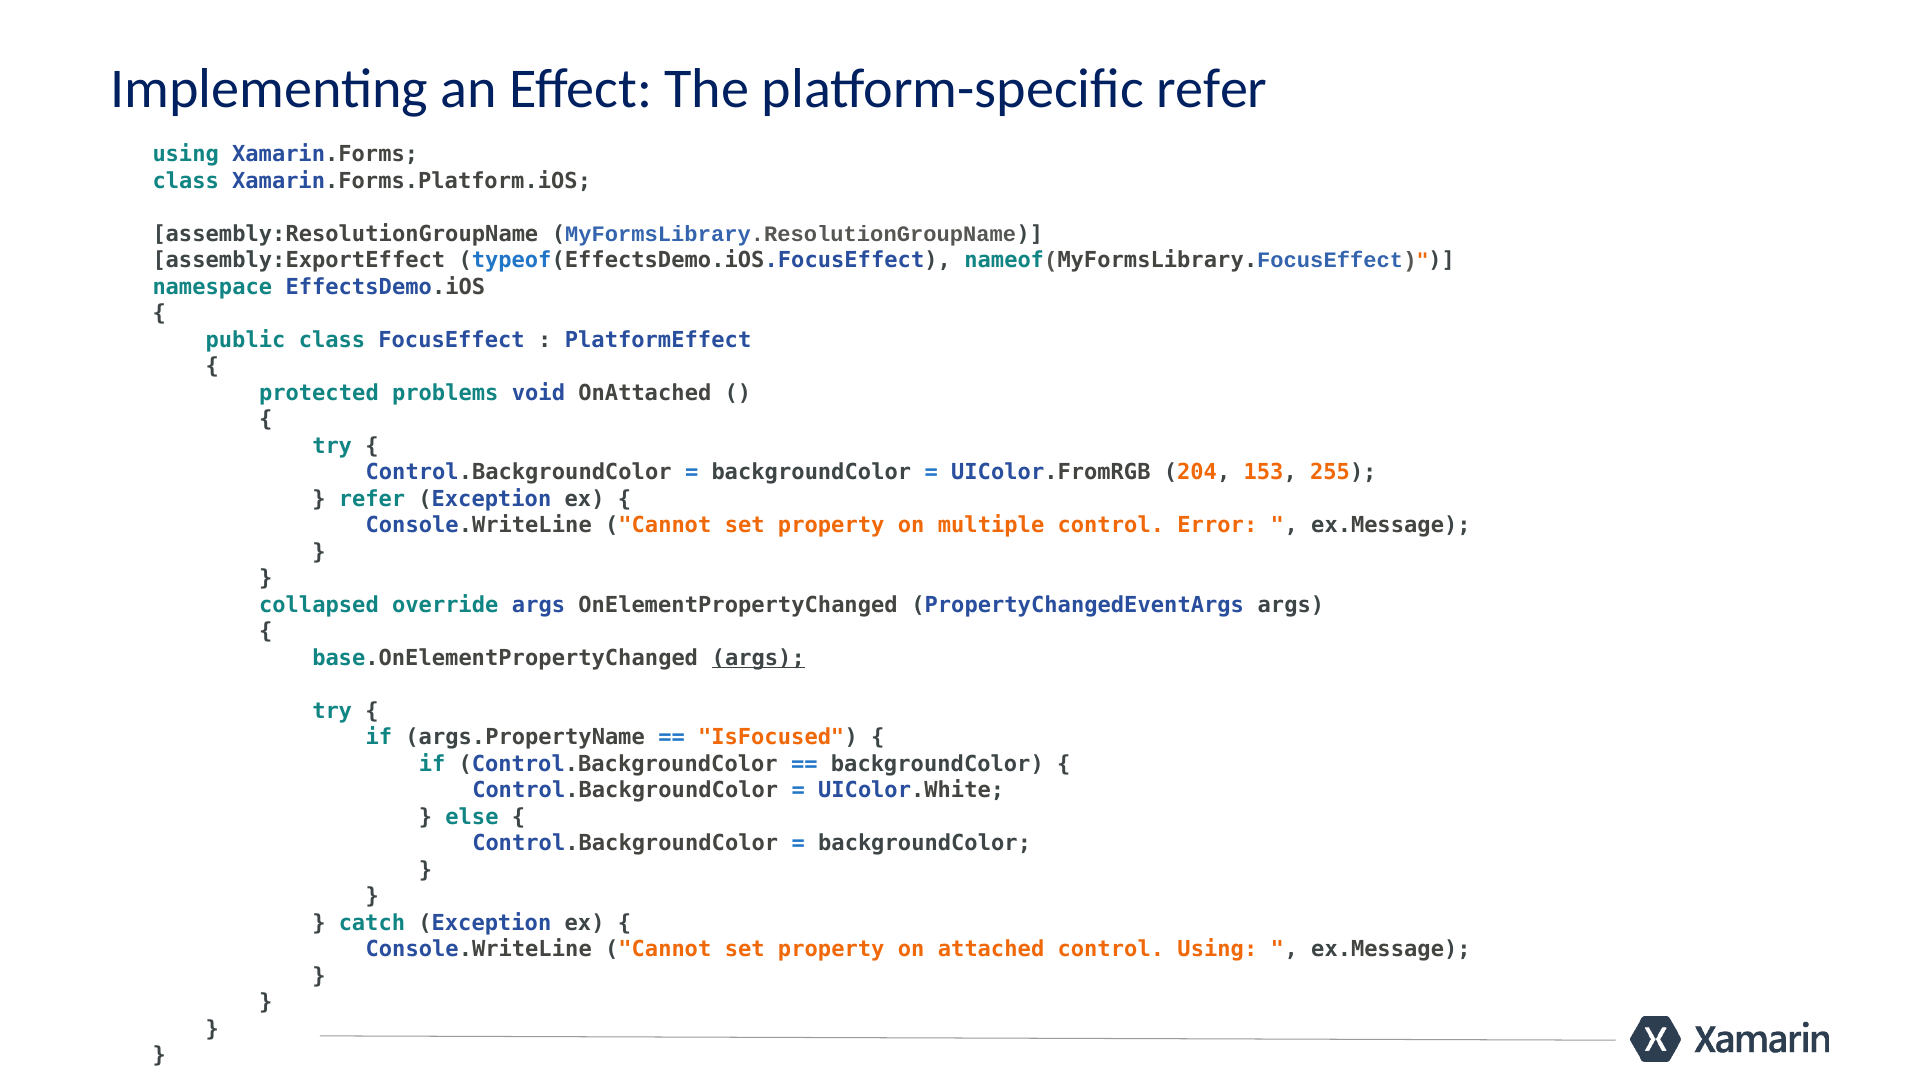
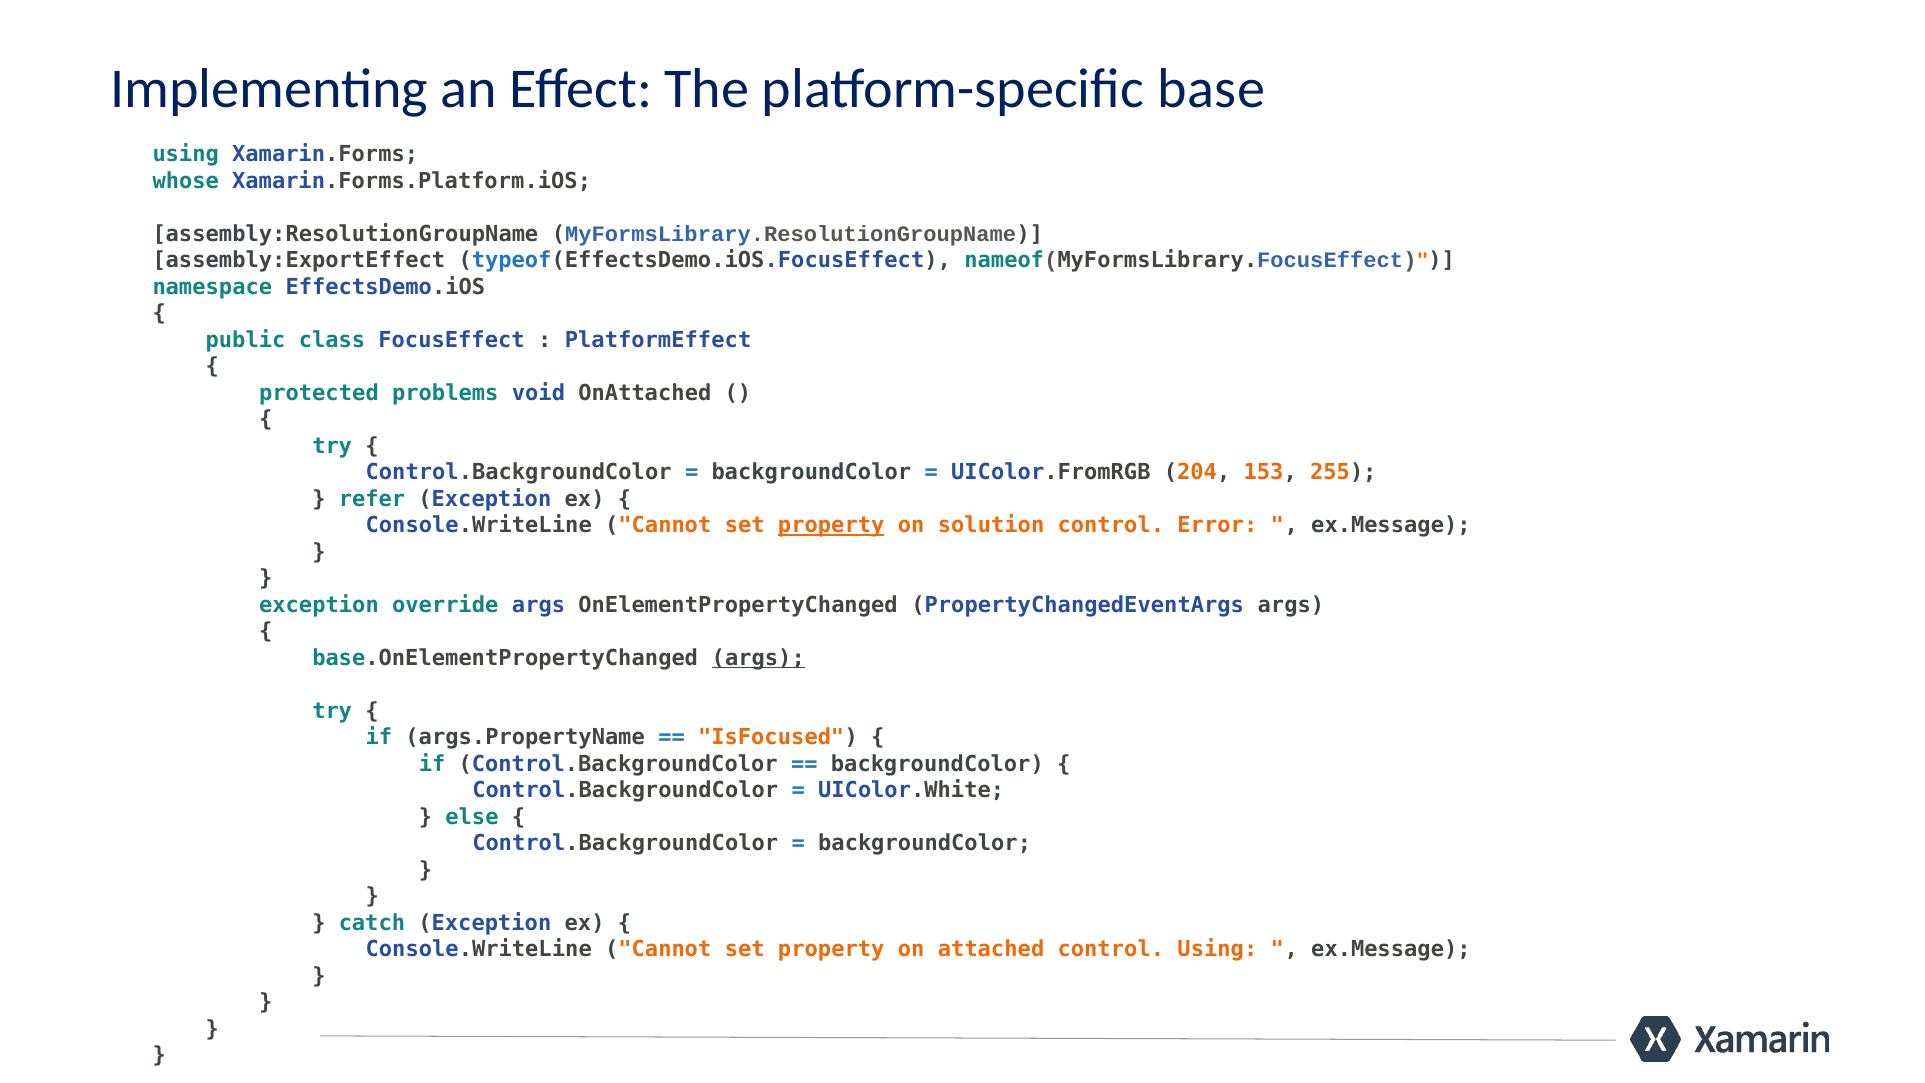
platform-specific refer: refer -> base
class at (186, 181): class -> whose
property at (831, 525) underline: none -> present
multiple: multiple -> solution
collapsed at (319, 605): collapsed -> exception
